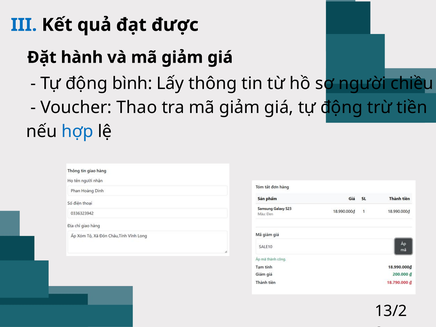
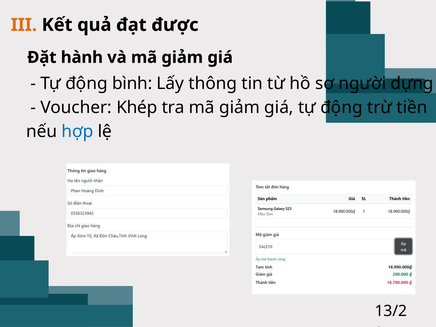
III colour: blue -> orange
chiều: chiều -> dựng
Thao: Thao -> Khép
